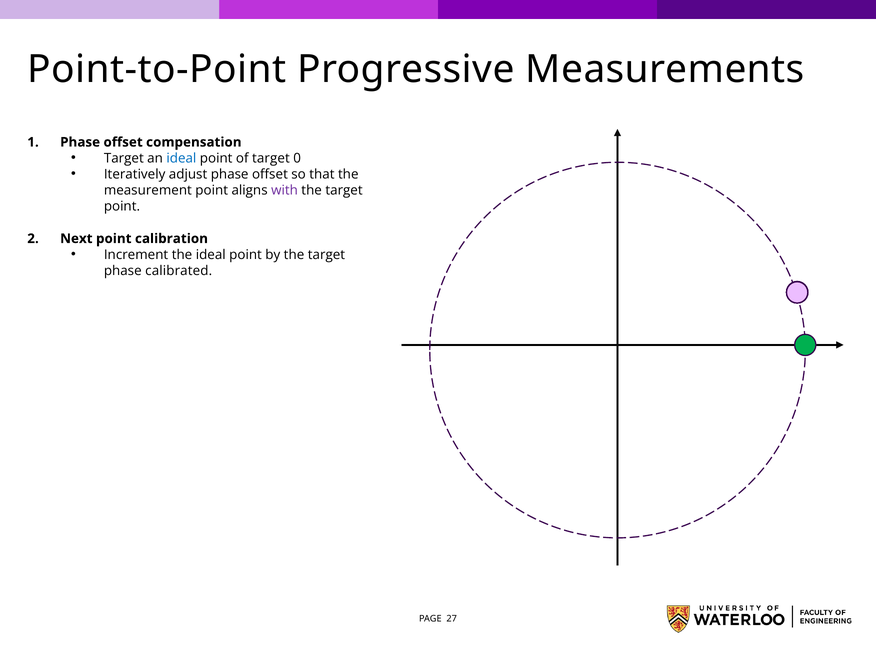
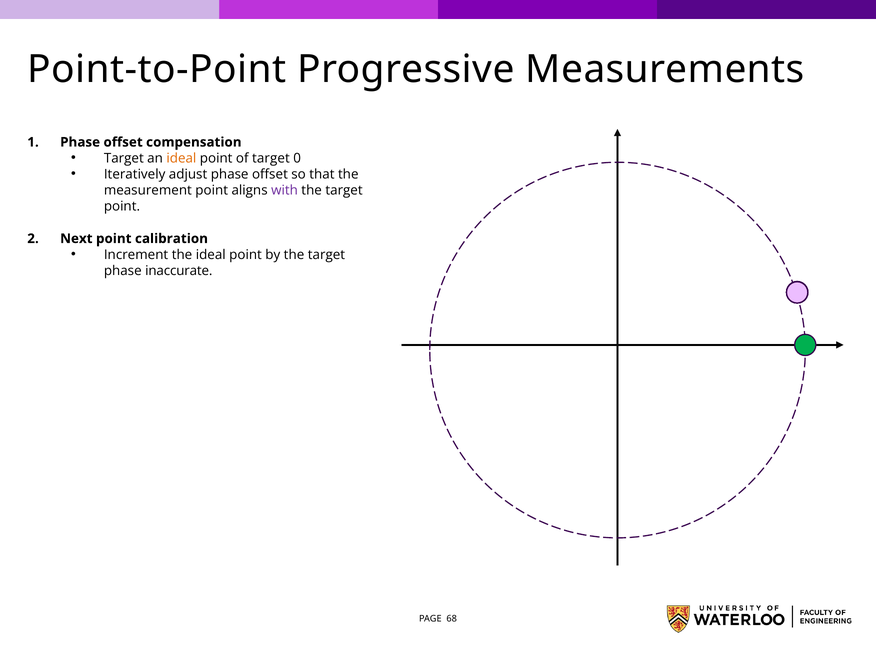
ideal at (181, 158) colour: blue -> orange
calibrated: calibrated -> inaccurate
27: 27 -> 68
